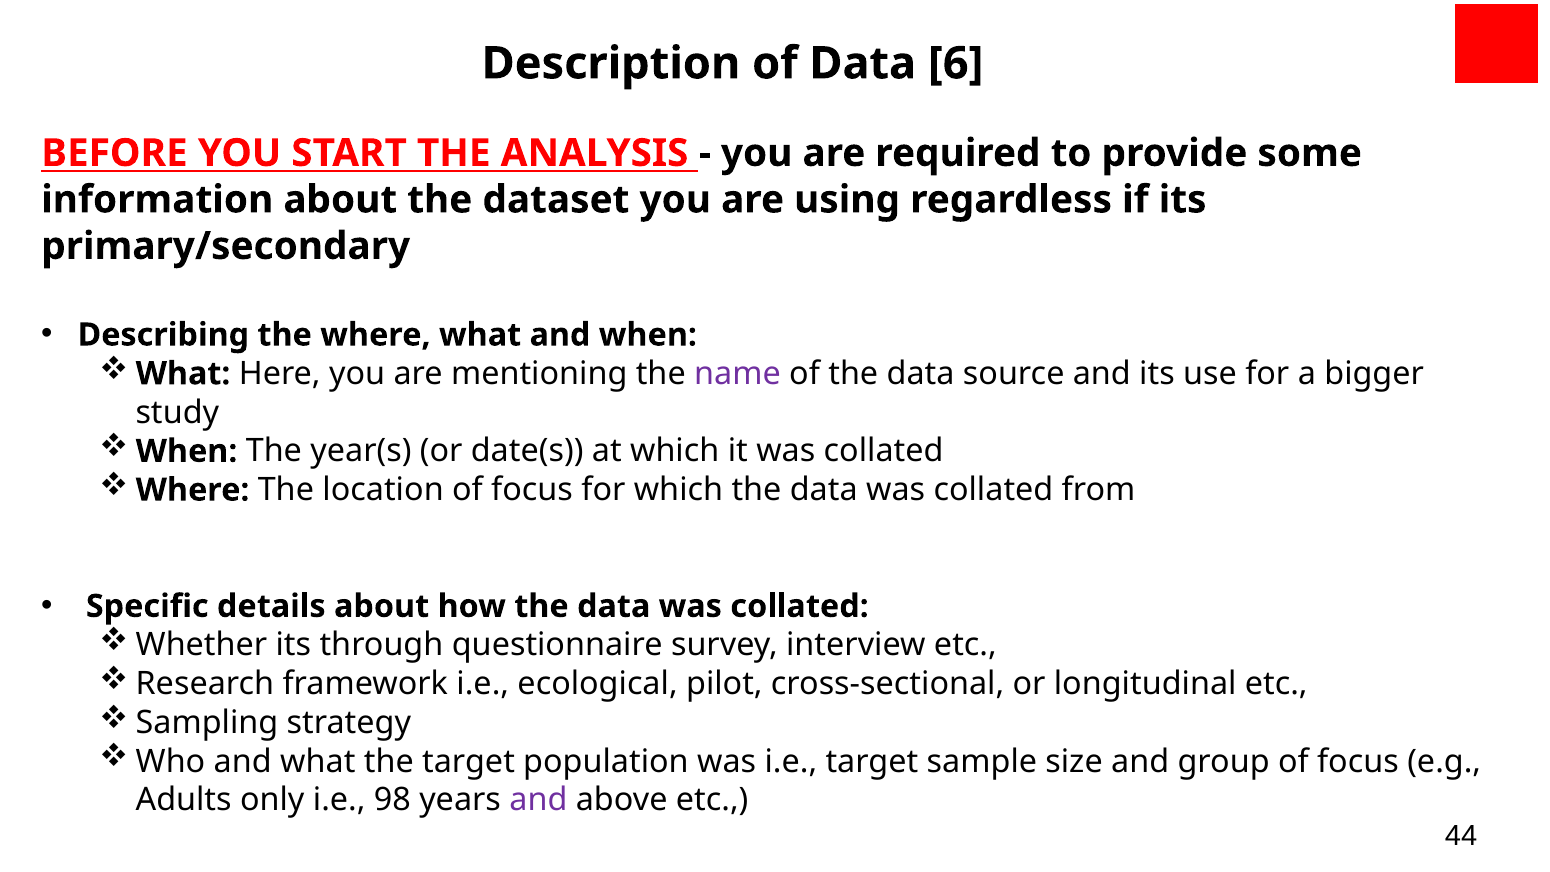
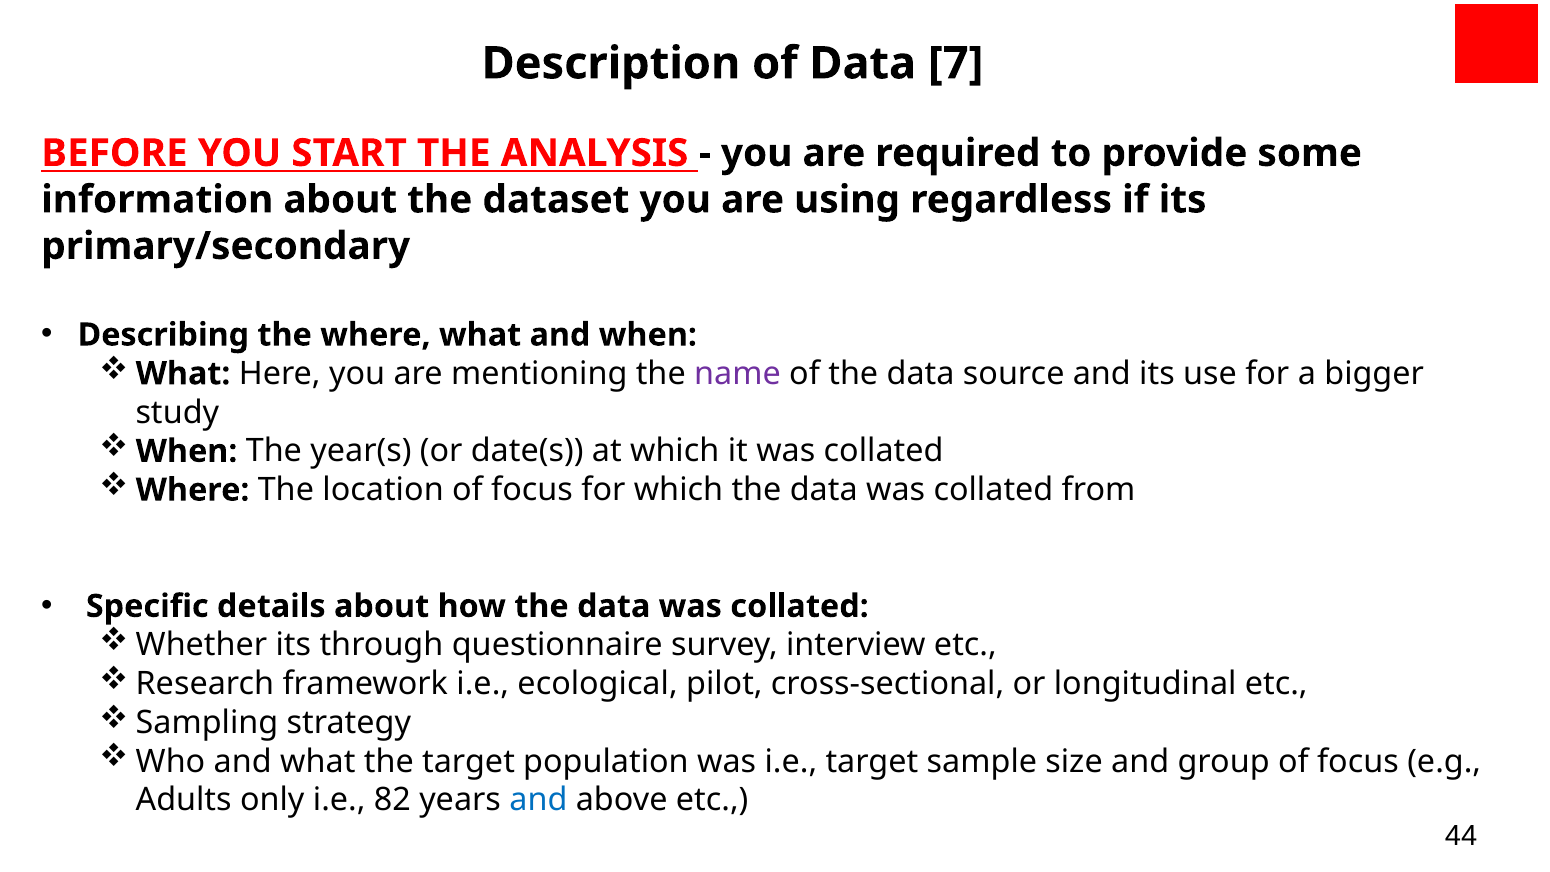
6: 6 -> 7
98: 98 -> 82
and at (538, 800) colour: purple -> blue
